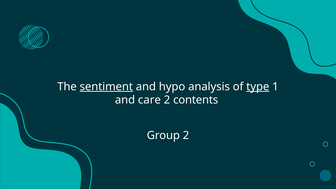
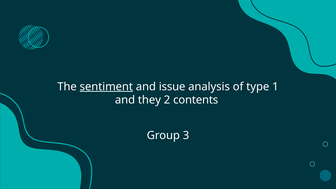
hypo: hypo -> issue
type underline: present -> none
care: care -> they
Group 2: 2 -> 3
